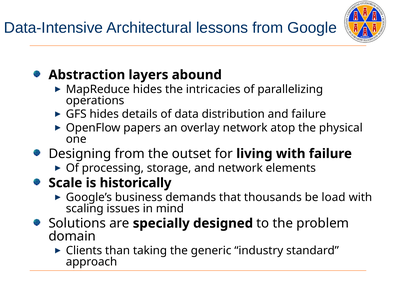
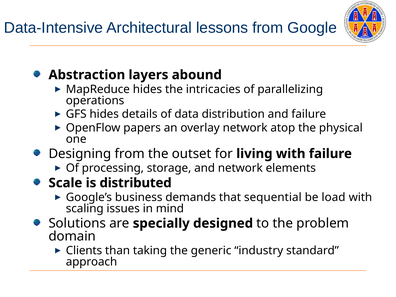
historically: historically -> distributed
thousands: thousands -> sequential
